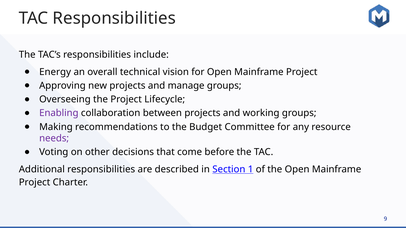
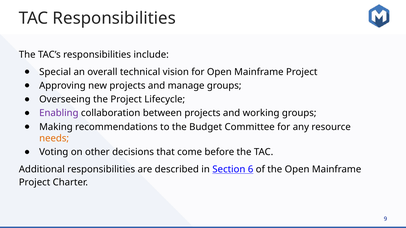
Energy: Energy -> Special
needs colour: purple -> orange
1: 1 -> 6
